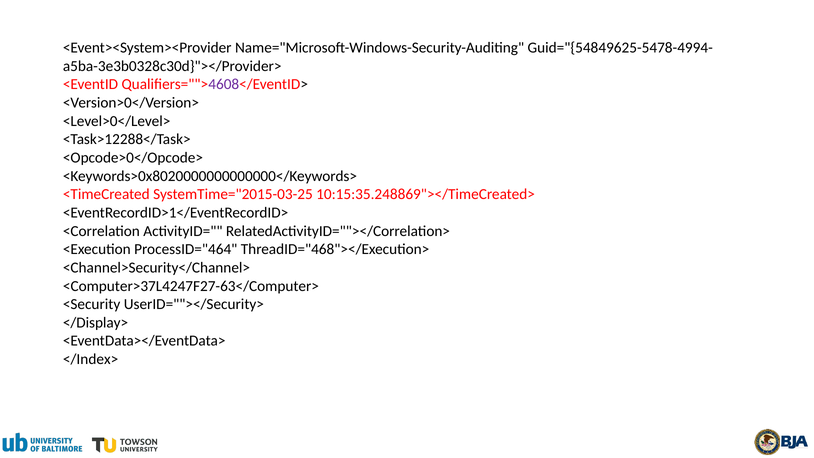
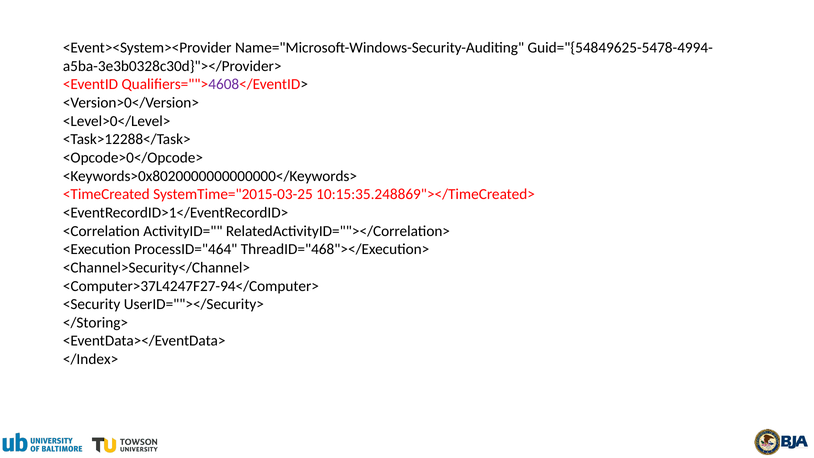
<Computer>37L4247F27-63</Computer>: <Computer>37L4247F27-63</Computer> -> <Computer>37L4247F27-94</Computer>
</Display>: </Display> -> </Storing>
